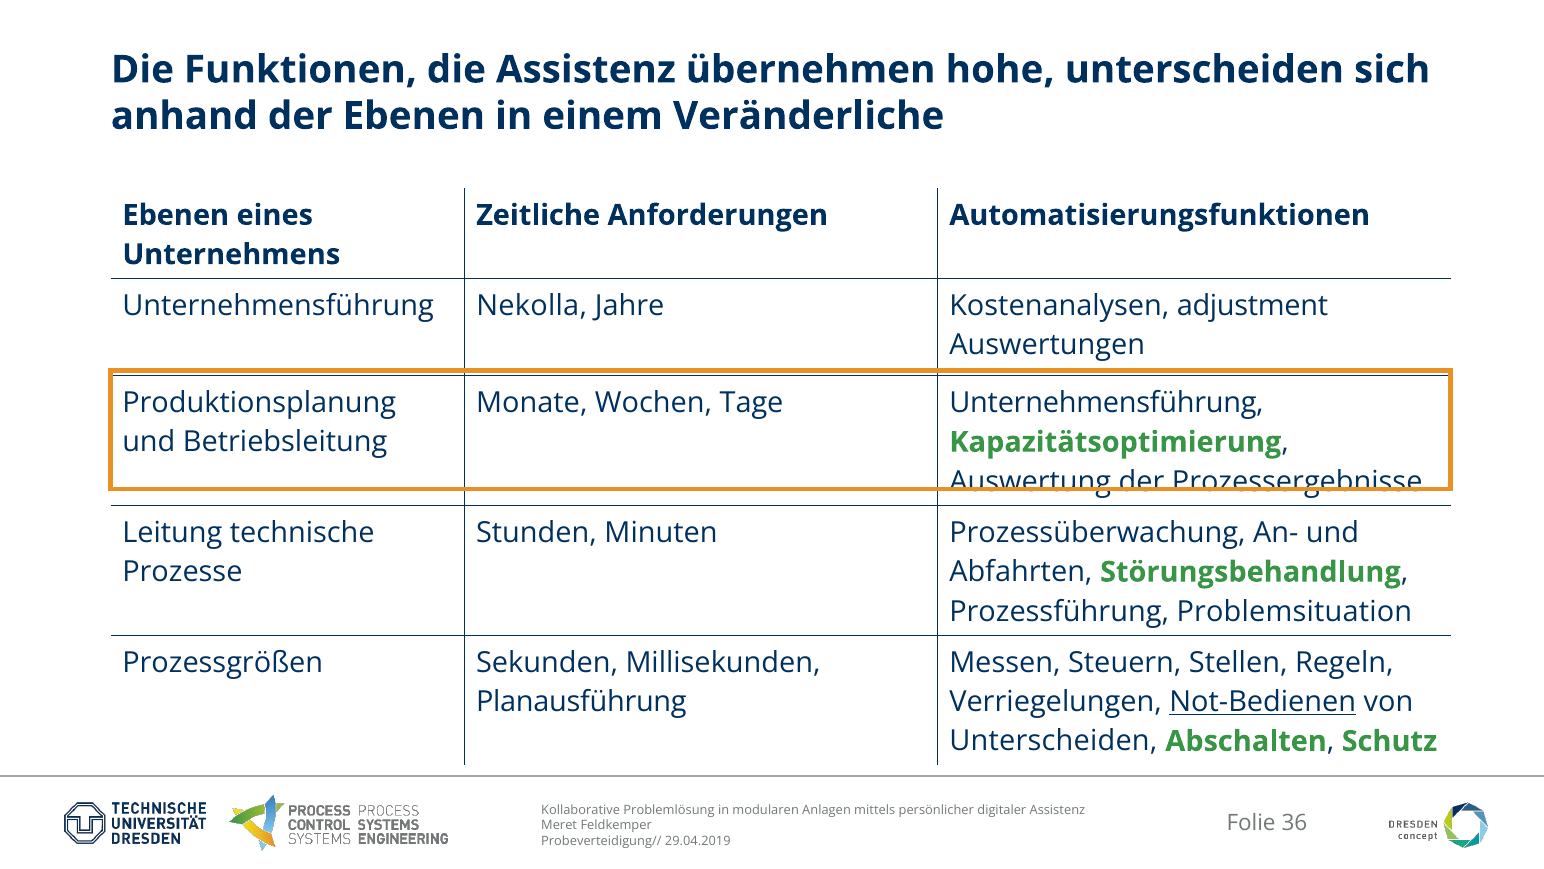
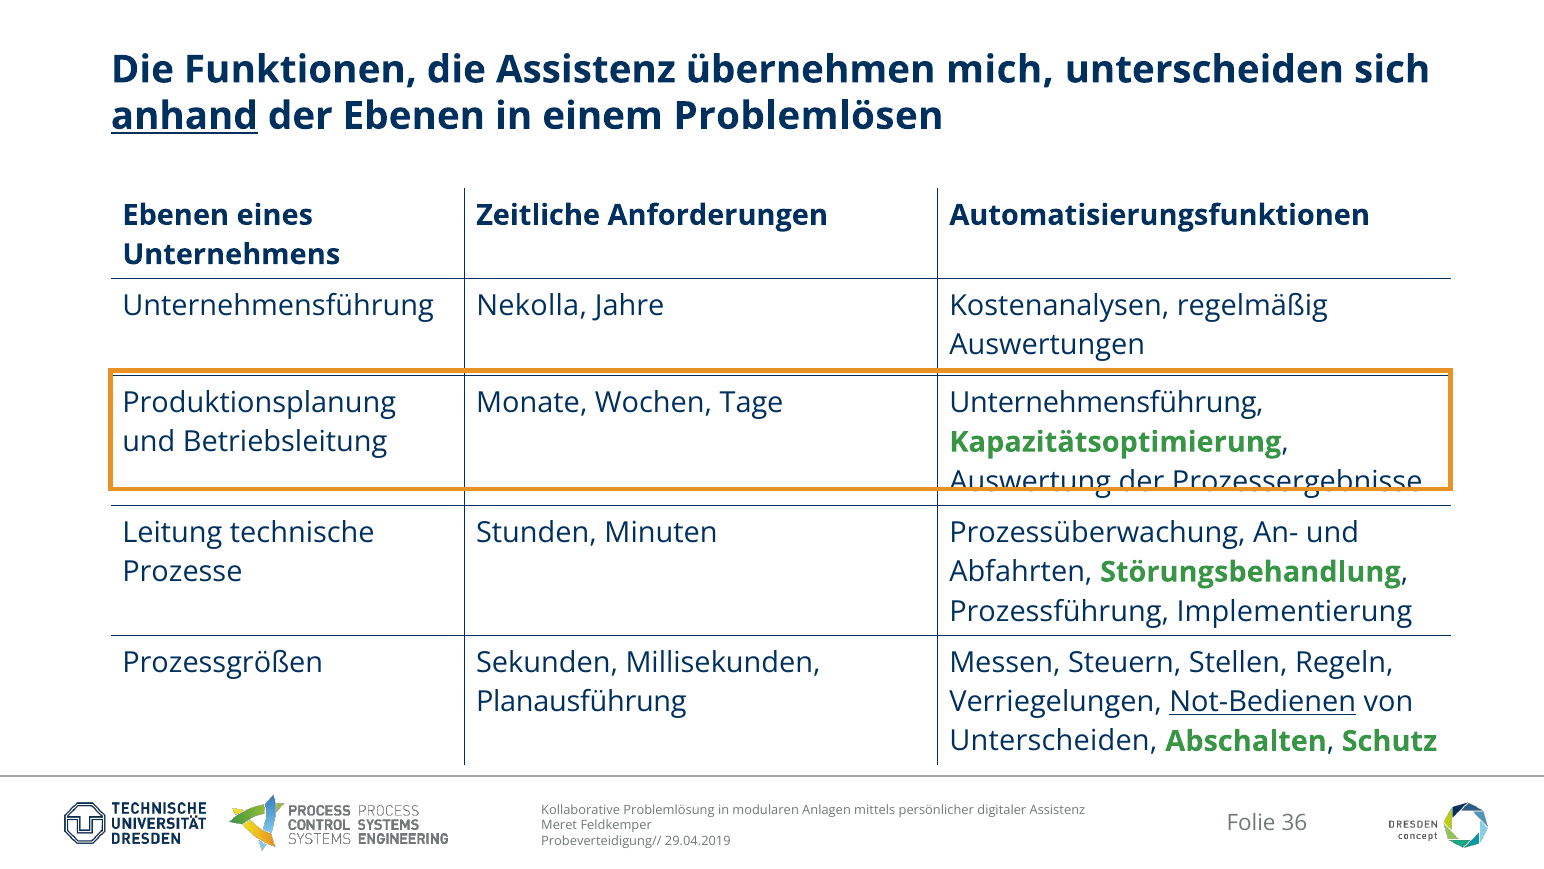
hohe: hohe -> mich
anhand underline: none -> present
Veränderliche: Veränderliche -> Problemlösen
adjustment: adjustment -> regelmäßig
Problemsituation: Problemsituation -> Implementierung
